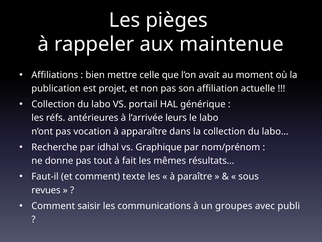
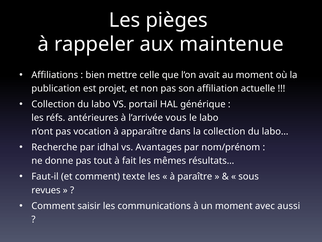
leurs: leurs -> vous
Graphique: Graphique -> Avantages
un groupes: groupes -> moment
publi: publi -> aussi
